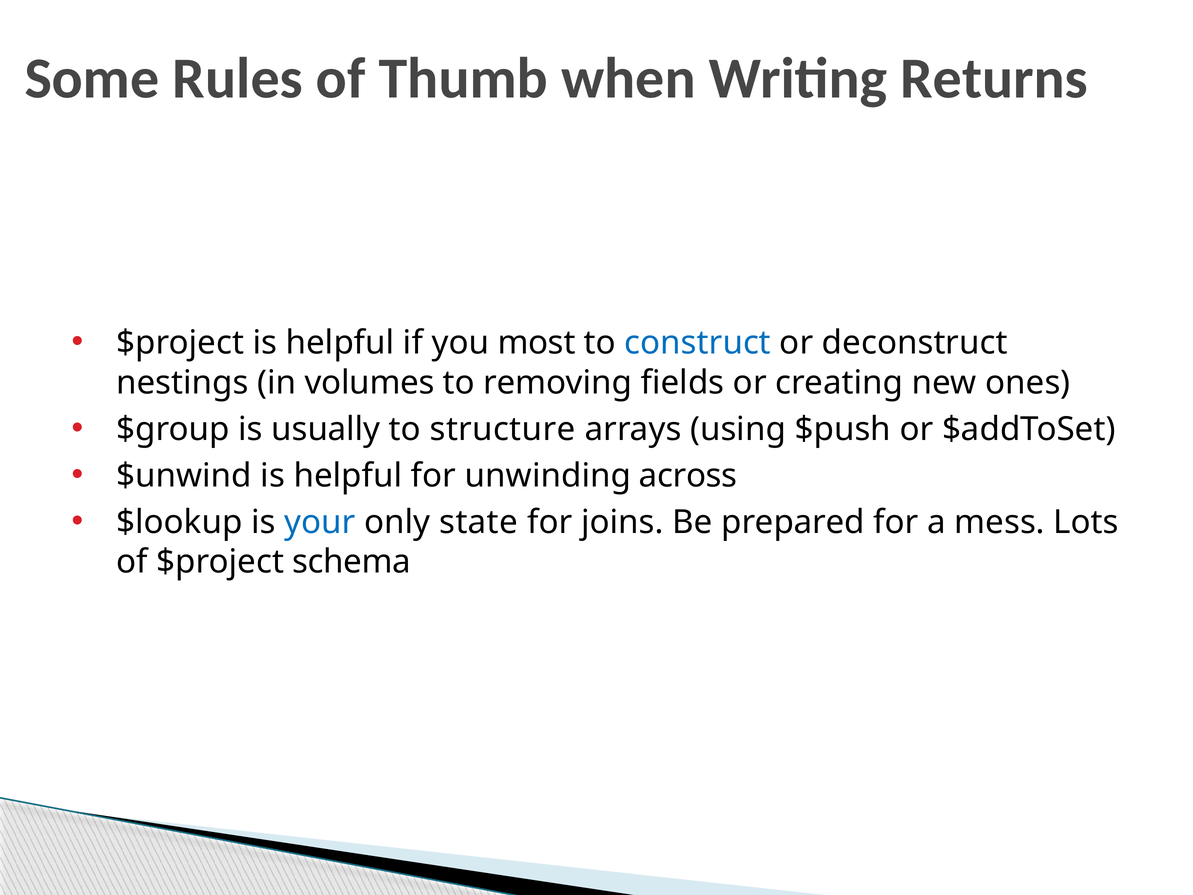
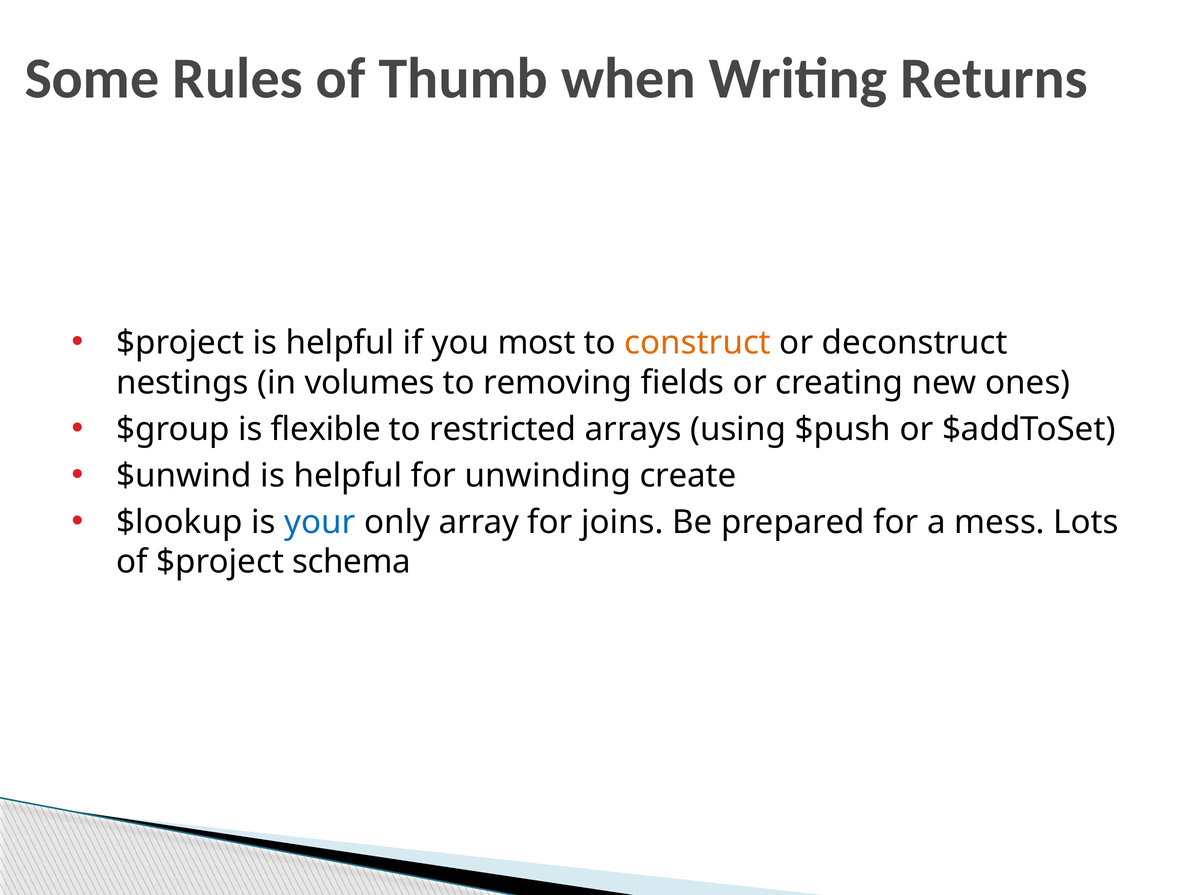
construct colour: blue -> orange
usually: usually -> flexible
structure: structure -> restricted
across: across -> create
state: state -> array
